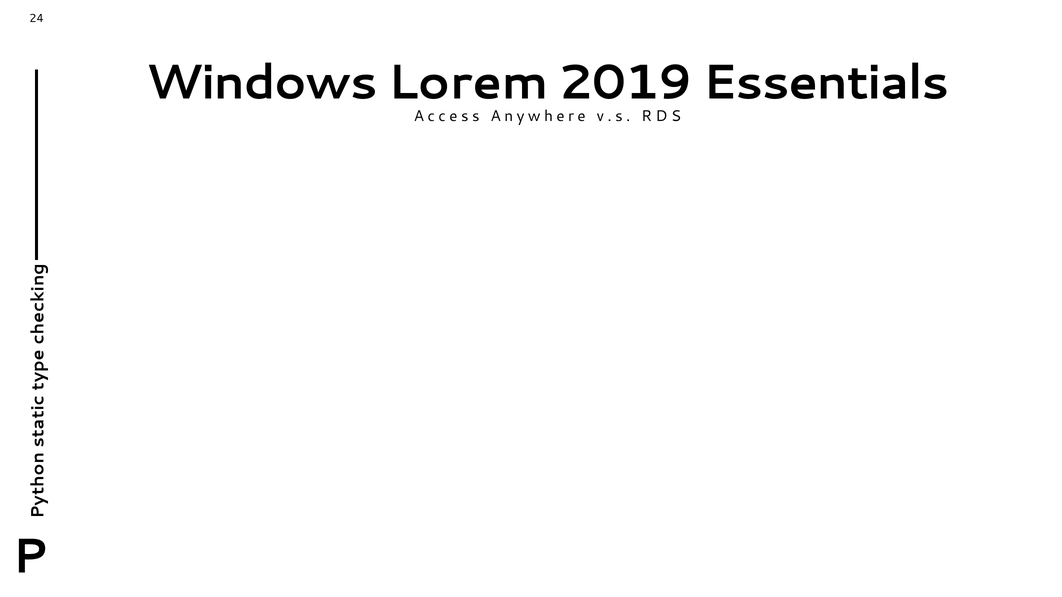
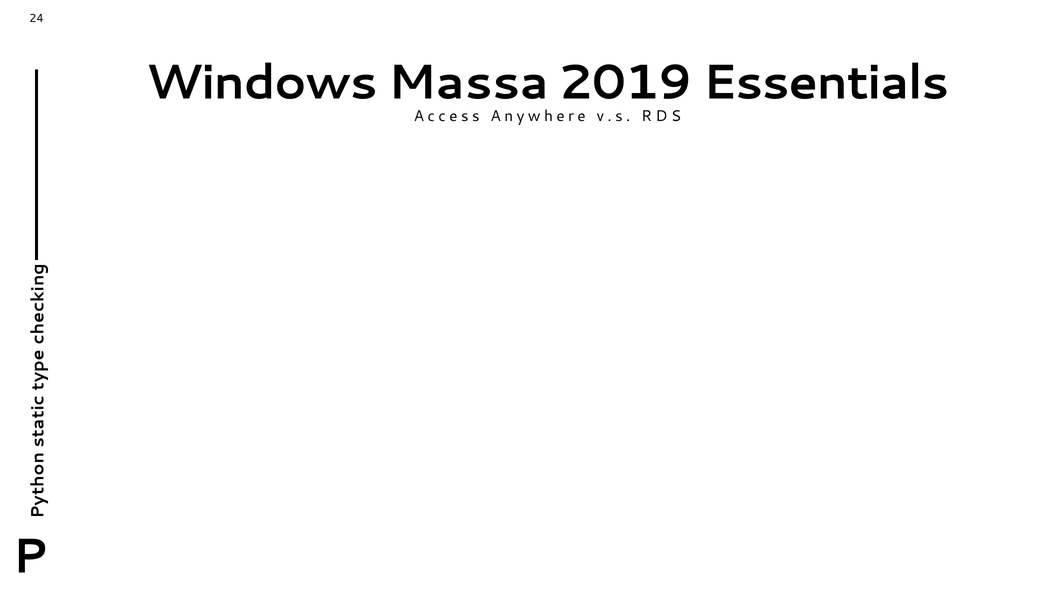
Lorem: Lorem -> Massa
